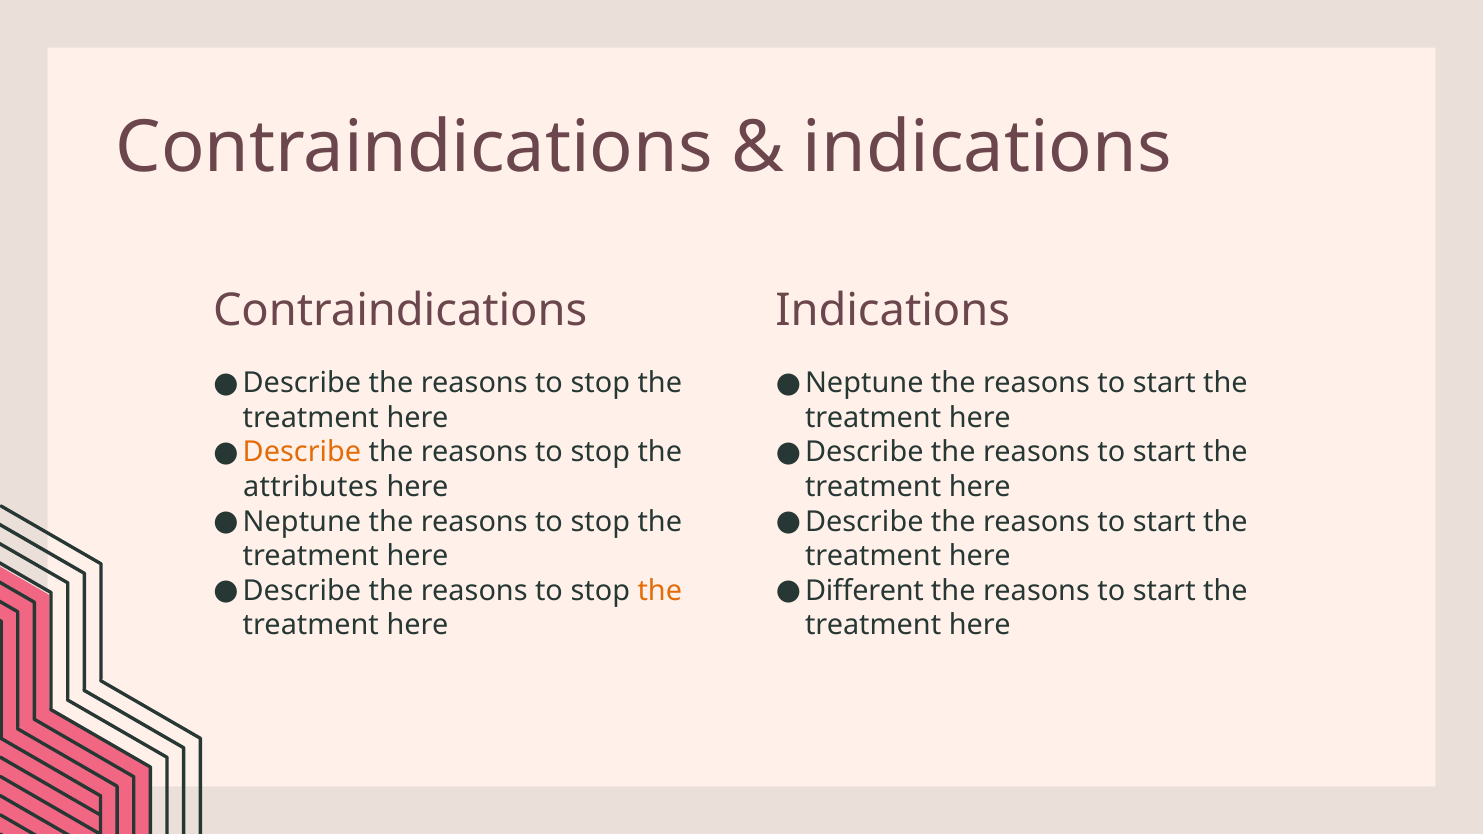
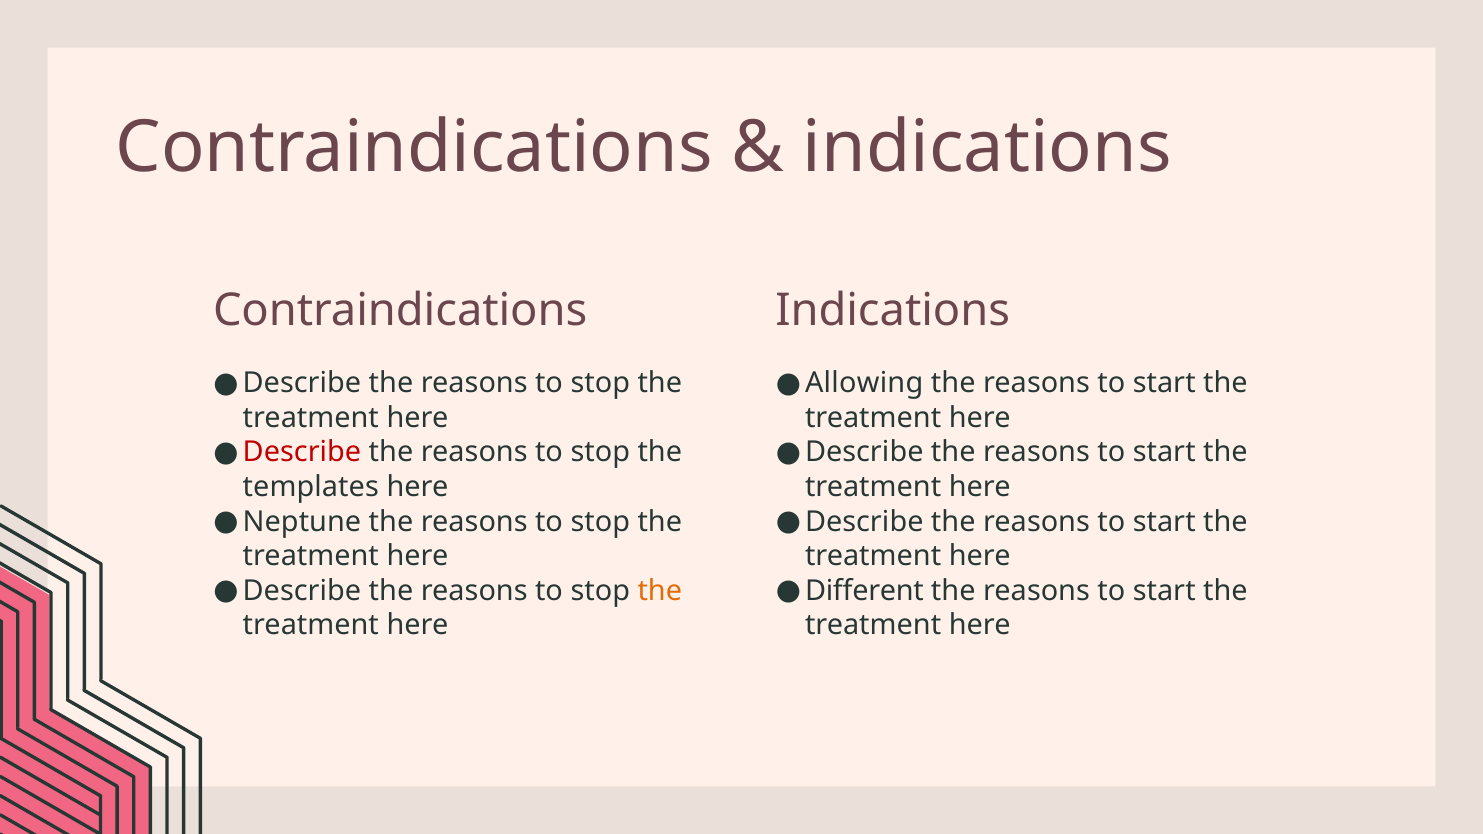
Neptune at (864, 383): Neptune -> Allowing
Describe at (302, 452) colour: orange -> red
attributes: attributes -> templates
